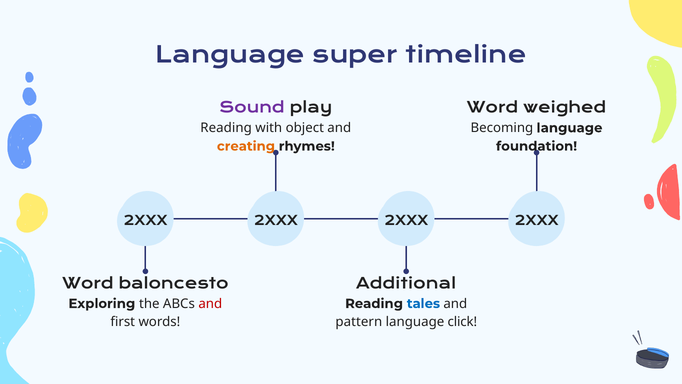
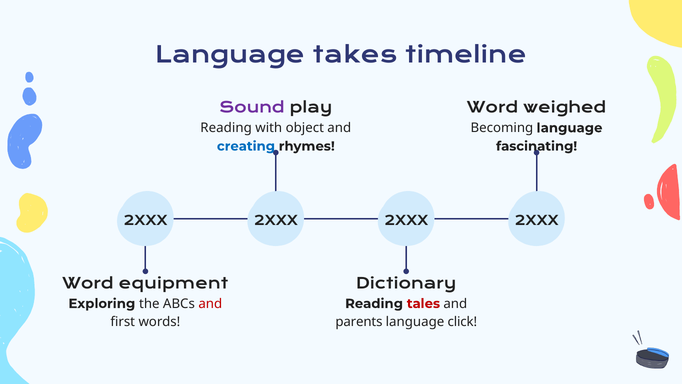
super: super -> takes
creating colour: orange -> blue
foundation: foundation -> fascinating
baloncesto: baloncesto -> equipment
Additional: Additional -> Dictionary
tales colour: blue -> red
pattern: pattern -> parents
